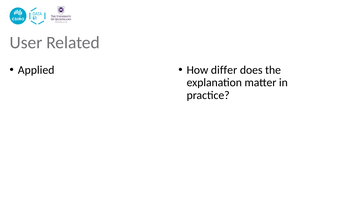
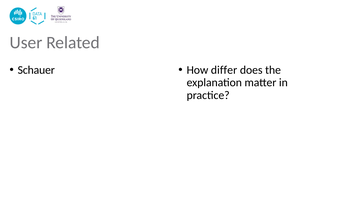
Applied: Applied -> Schauer
